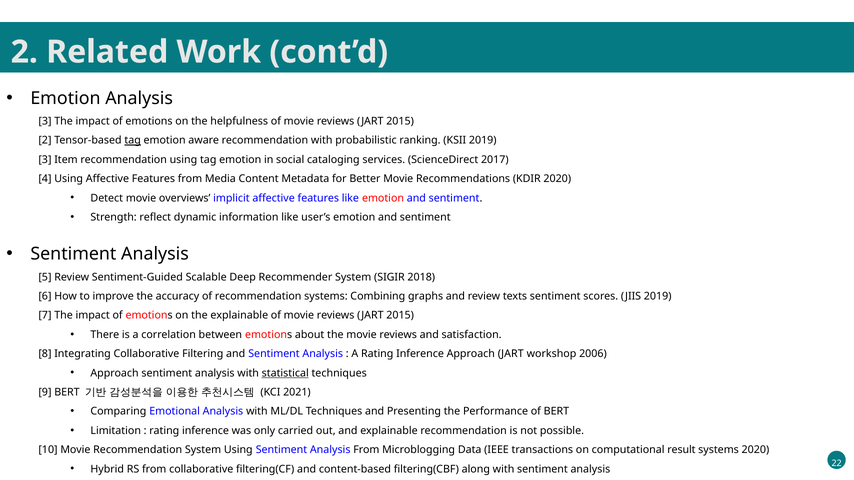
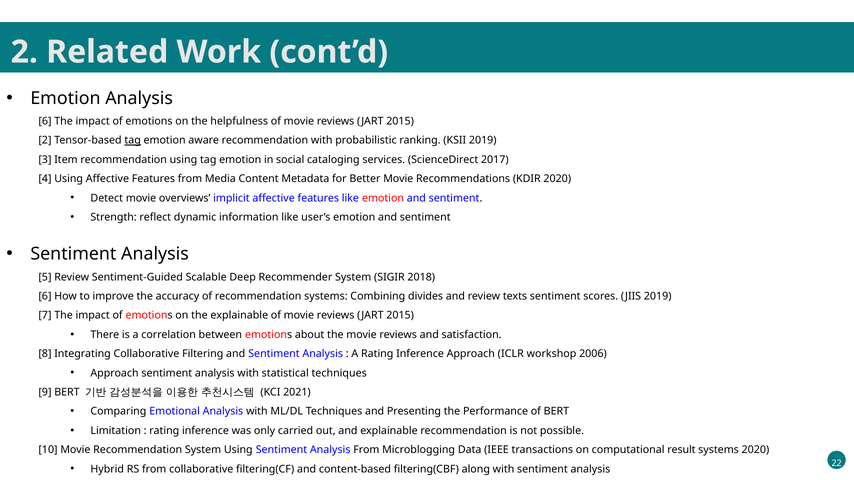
3 at (45, 121): 3 -> 6
graphs: graphs -> divides
Approach JART: JART -> ICLR
statistical underline: present -> none
